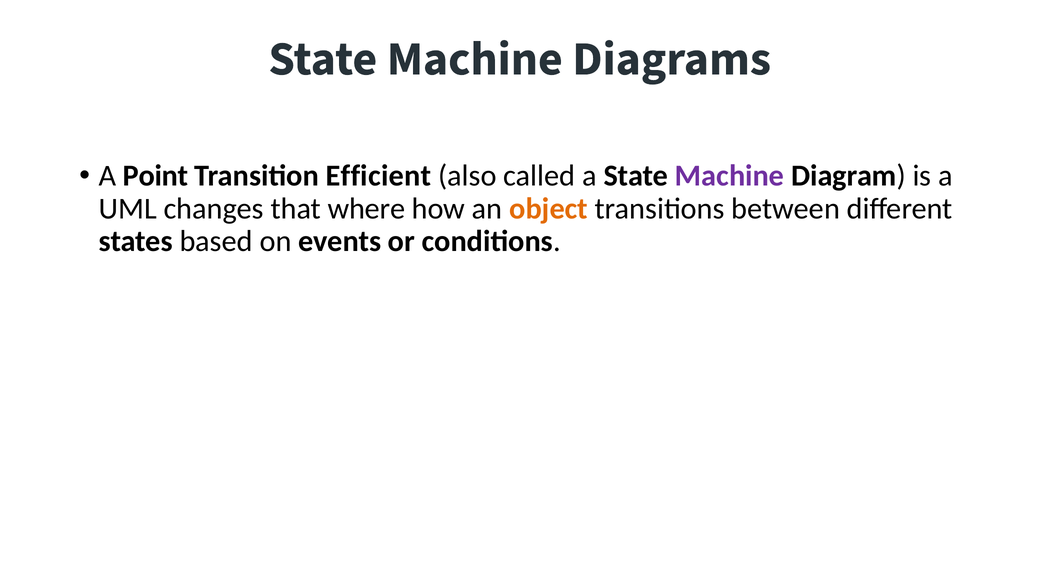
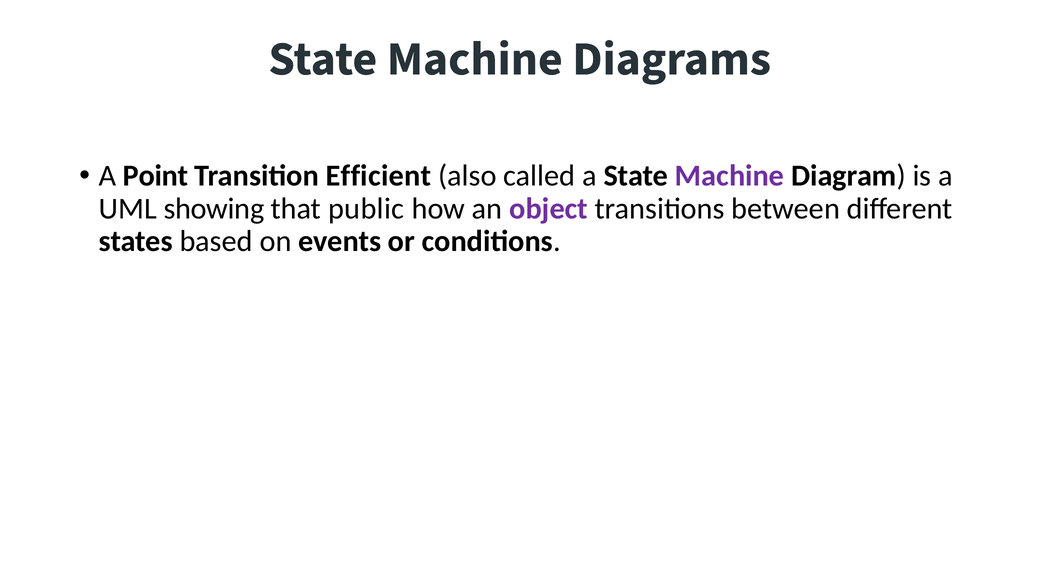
changes: changes -> showing
where: where -> public
object colour: orange -> purple
